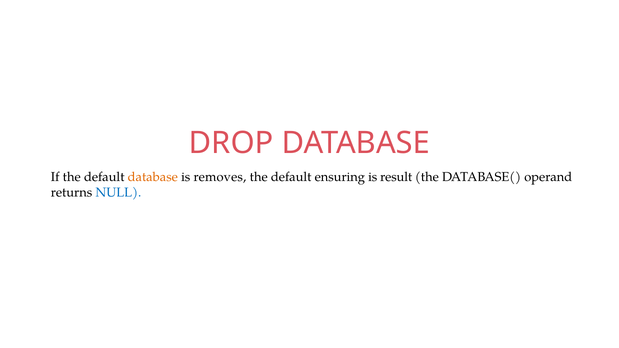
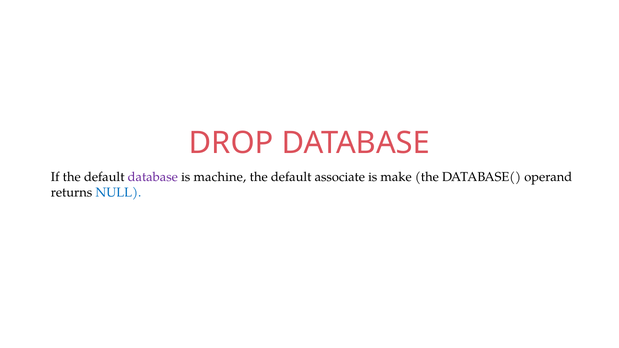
database at (153, 177) colour: orange -> purple
removes: removes -> machine
ensuring: ensuring -> associate
result: result -> make
